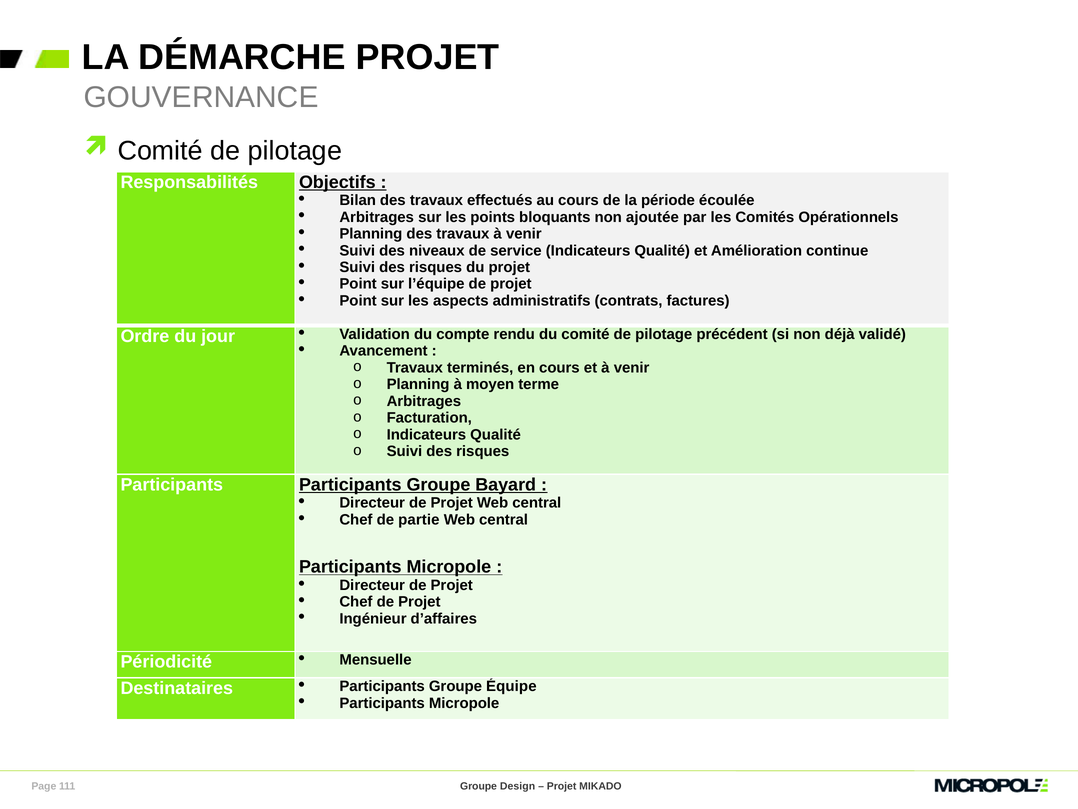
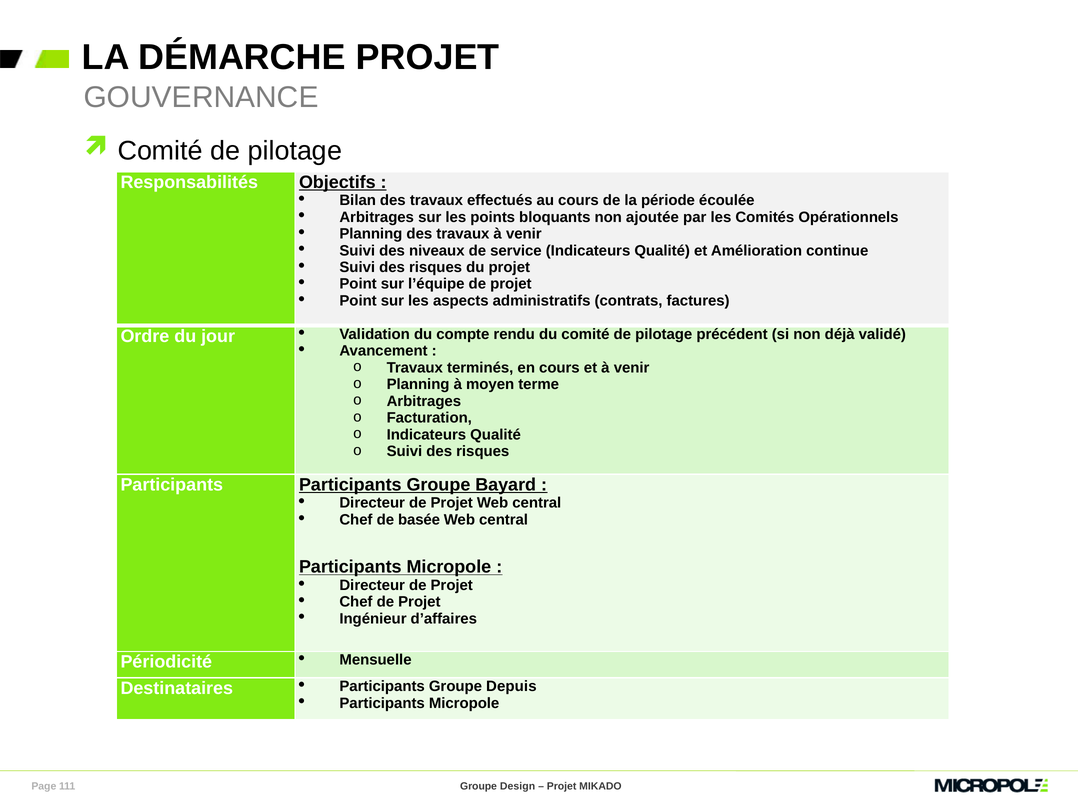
partie: partie -> basée
Équipe: Équipe -> Depuis
